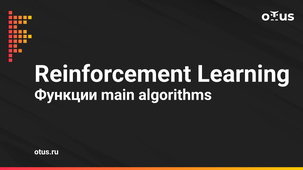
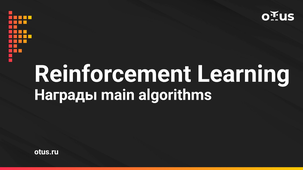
Функции: Функции -> Награды
